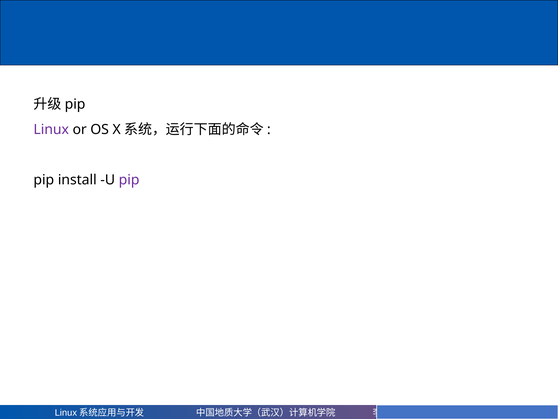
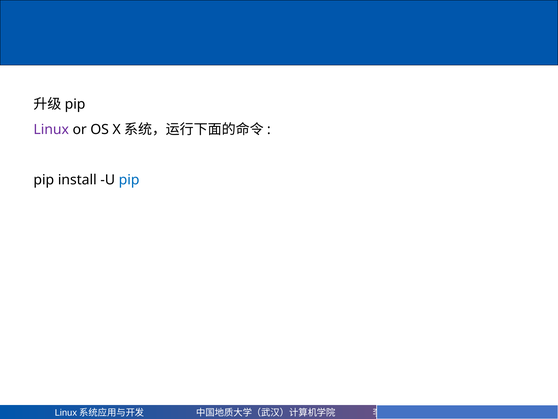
pip at (129, 180) colour: purple -> blue
